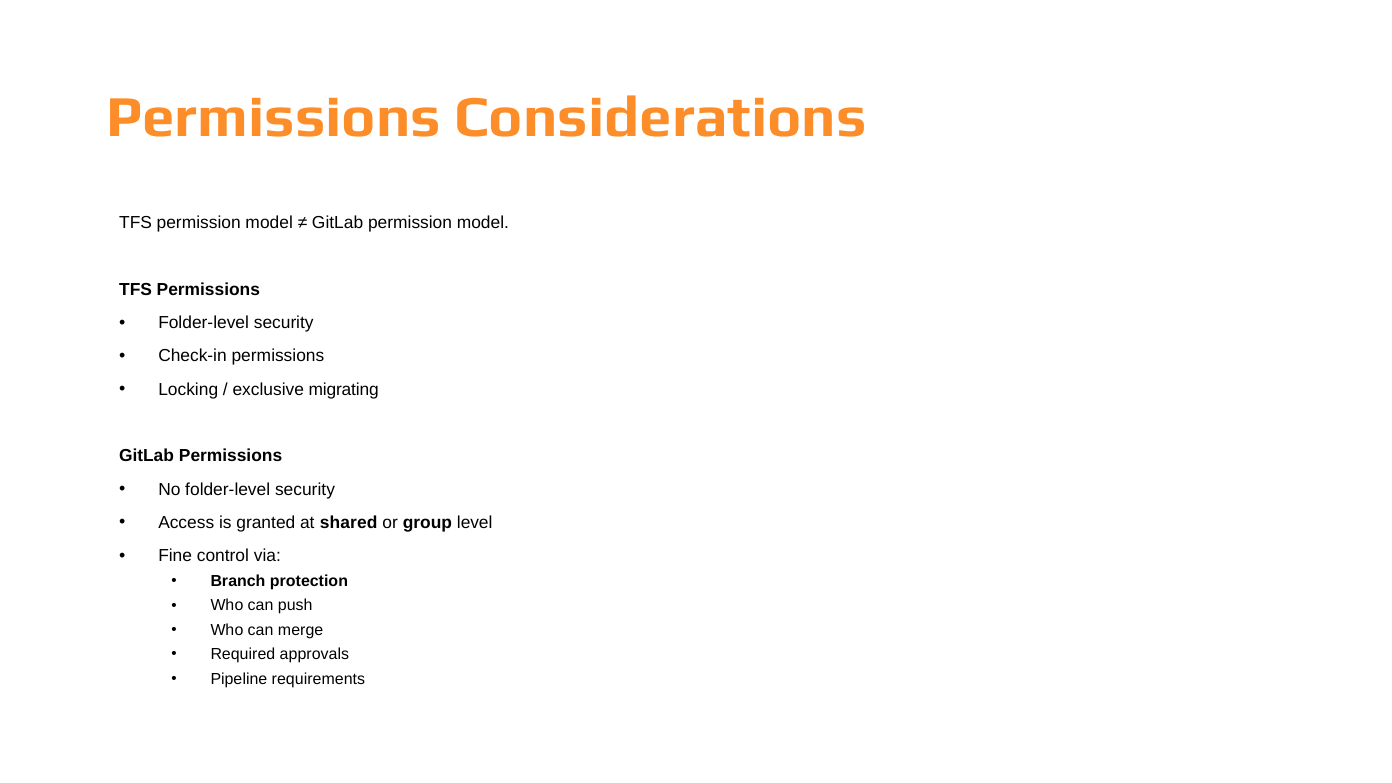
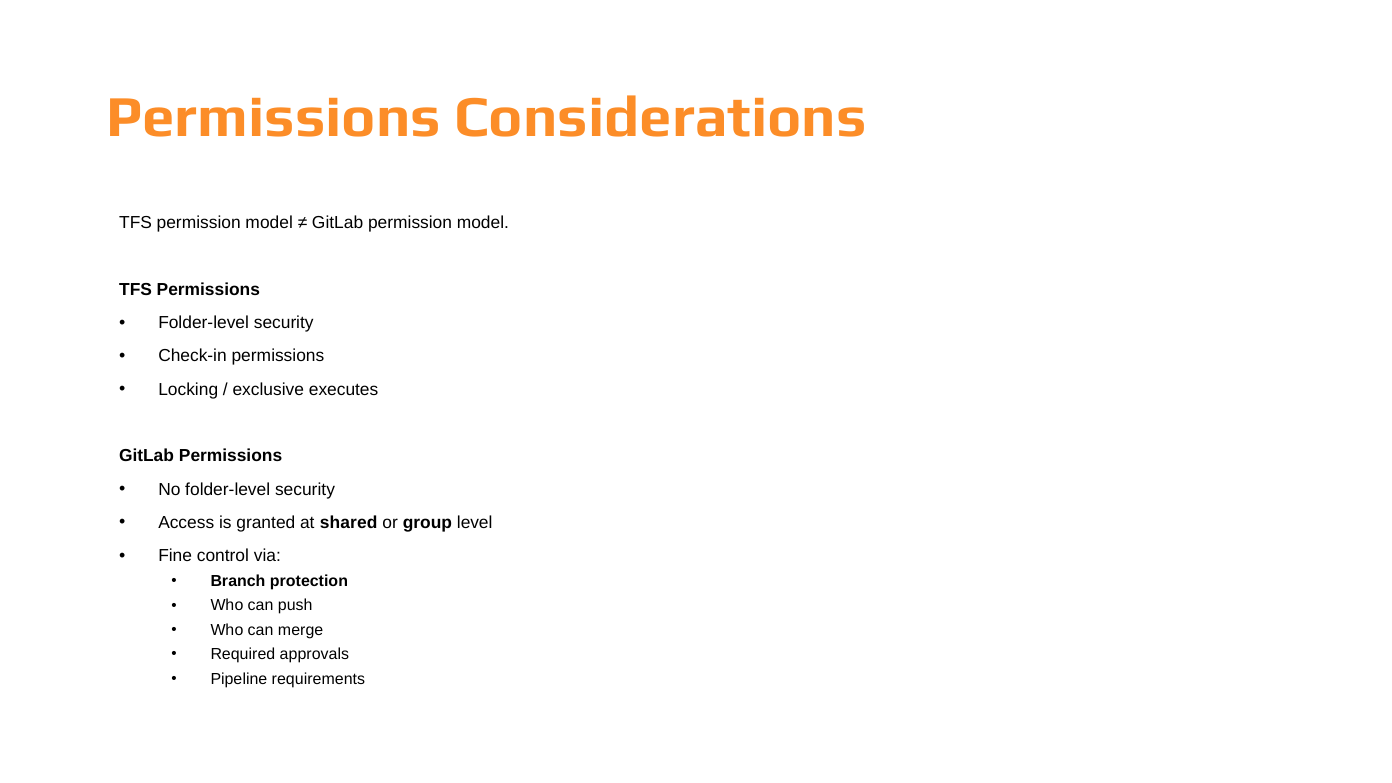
migrating: migrating -> executes
